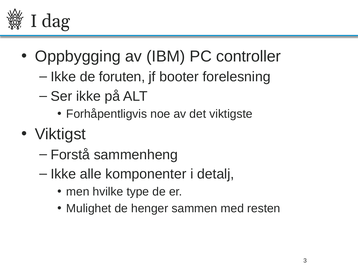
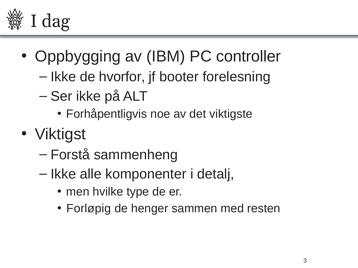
foruten: foruten -> hvorfor
Mulighet: Mulighet -> Forløpig
